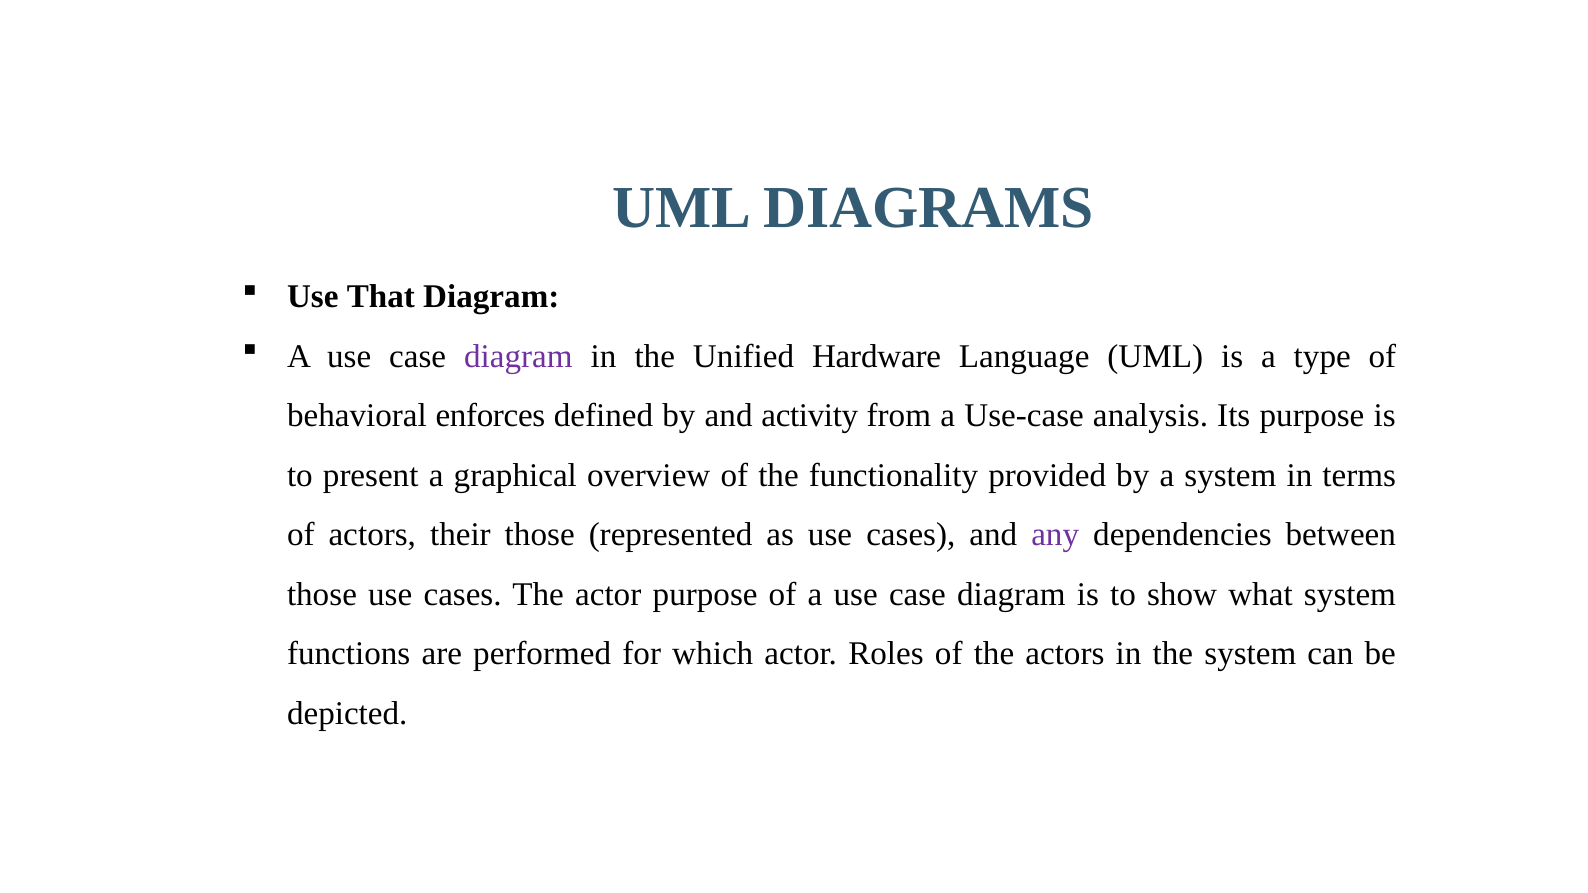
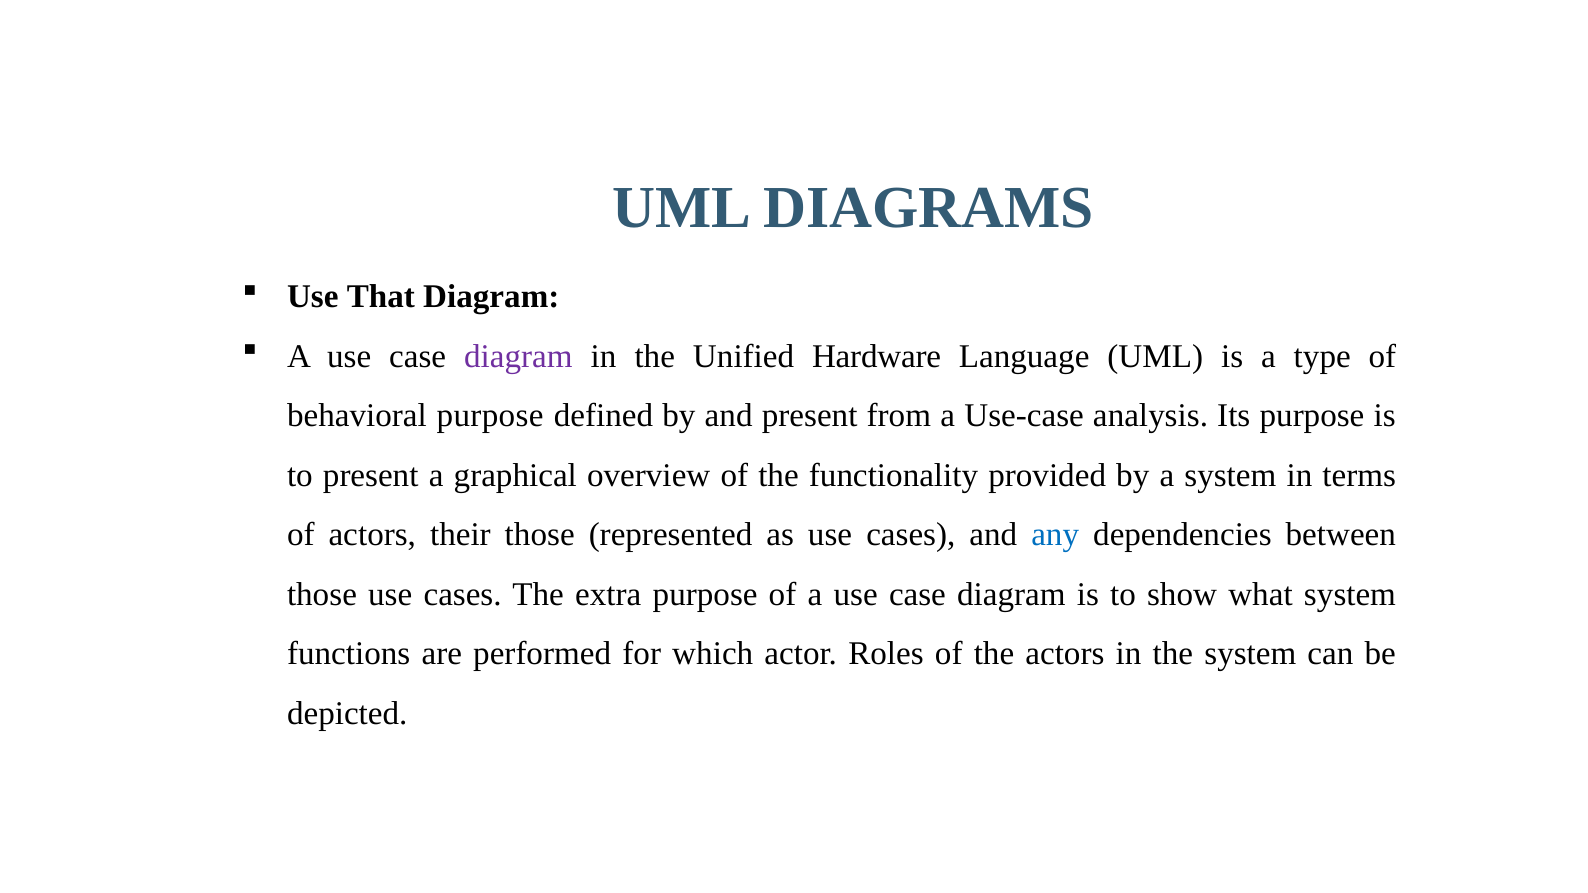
behavioral enforces: enforces -> purpose
and activity: activity -> present
any colour: purple -> blue
The actor: actor -> extra
